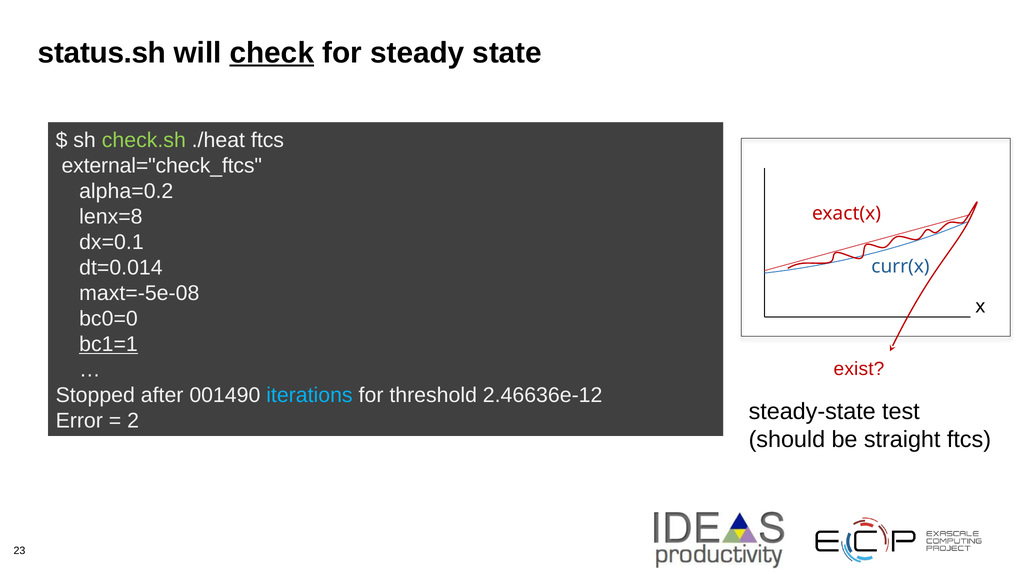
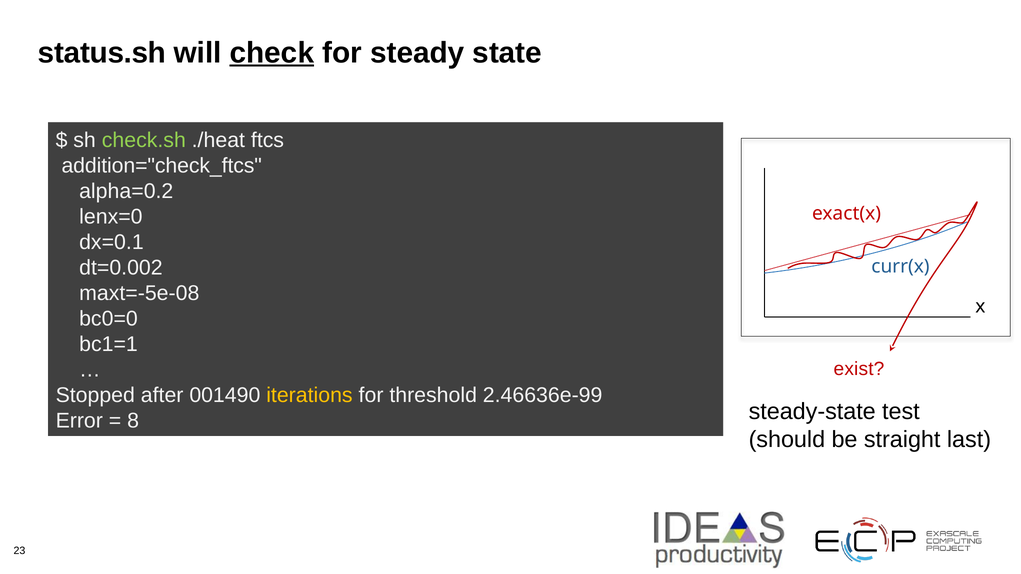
external="check_ftcs: external="check_ftcs -> addition="check_ftcs
lenx=8: lenx=8 -> lenx=0
dt=0.014: dt=0.014 -> dt=0.002
bc1=1 underline: present -> none
iterations colour: light blue -> yellow
2.46636e-12: 2.46636e-12 -> 2.46636e-99
2: 2 -> 8
straight ftcs: ftcs -> last
